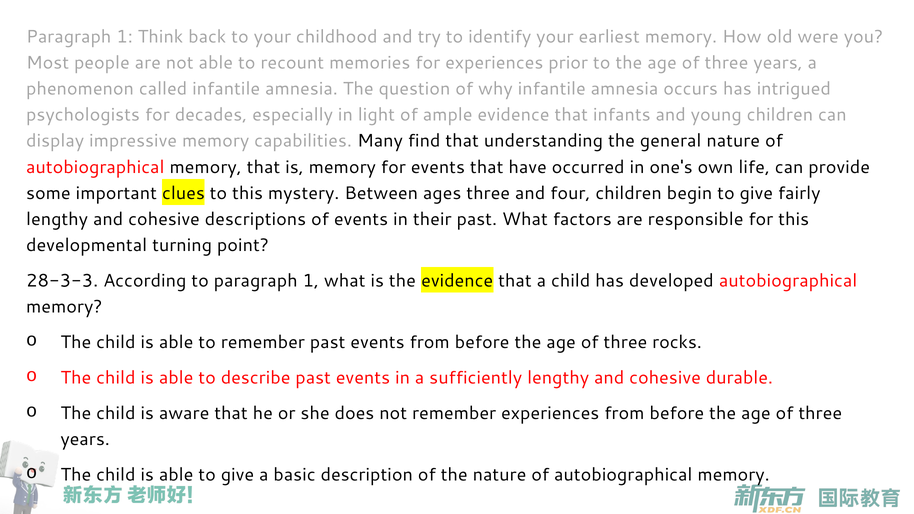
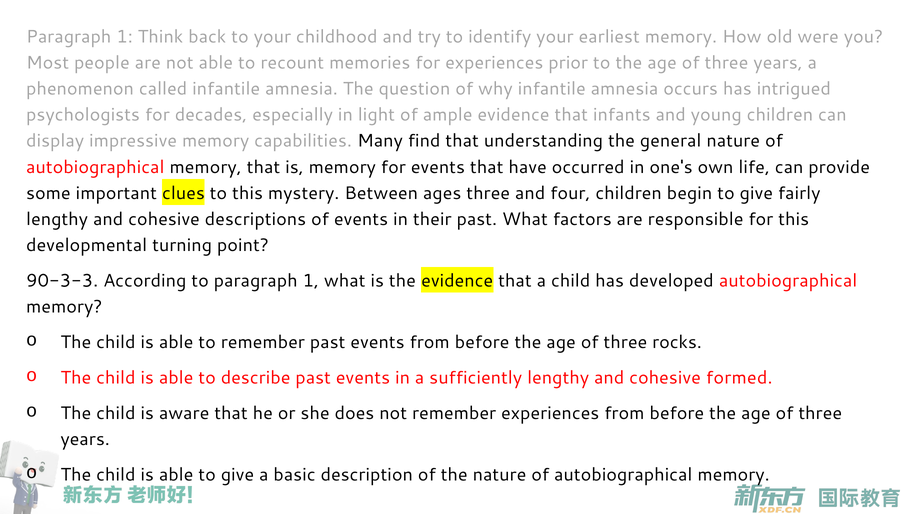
28-3-3: 28-3-3 -> 90-3-3
durable: durable -> formed
